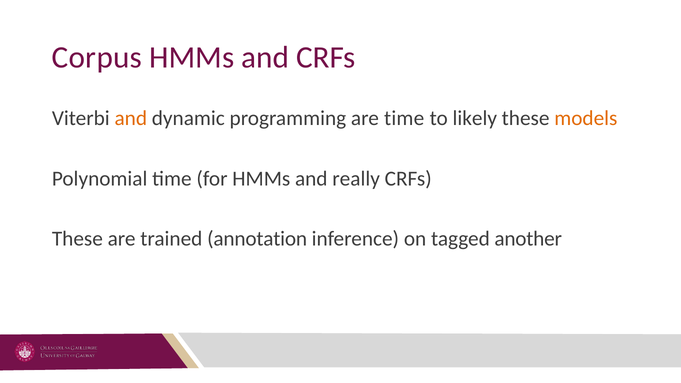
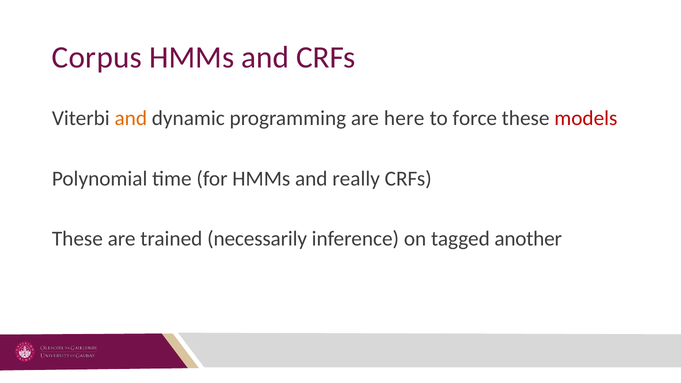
are time: time -> here
likely: likely -> force
models colour: orange -> red
annotation: annotation -> necessarily
